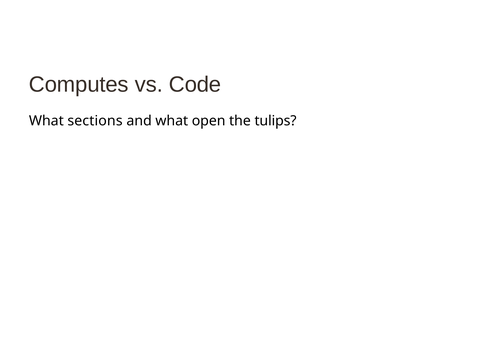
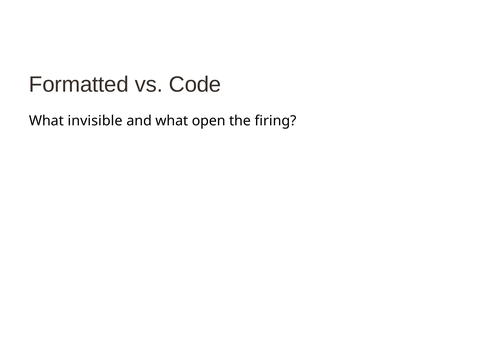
Computes: Computes -> Formatted
sections: sections -> invisible
tulips: tulips -> firing
